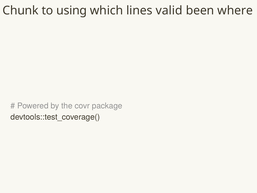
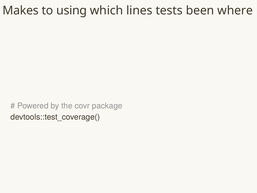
Chunk: Chunk -> Makes
valid: valid -> tests
